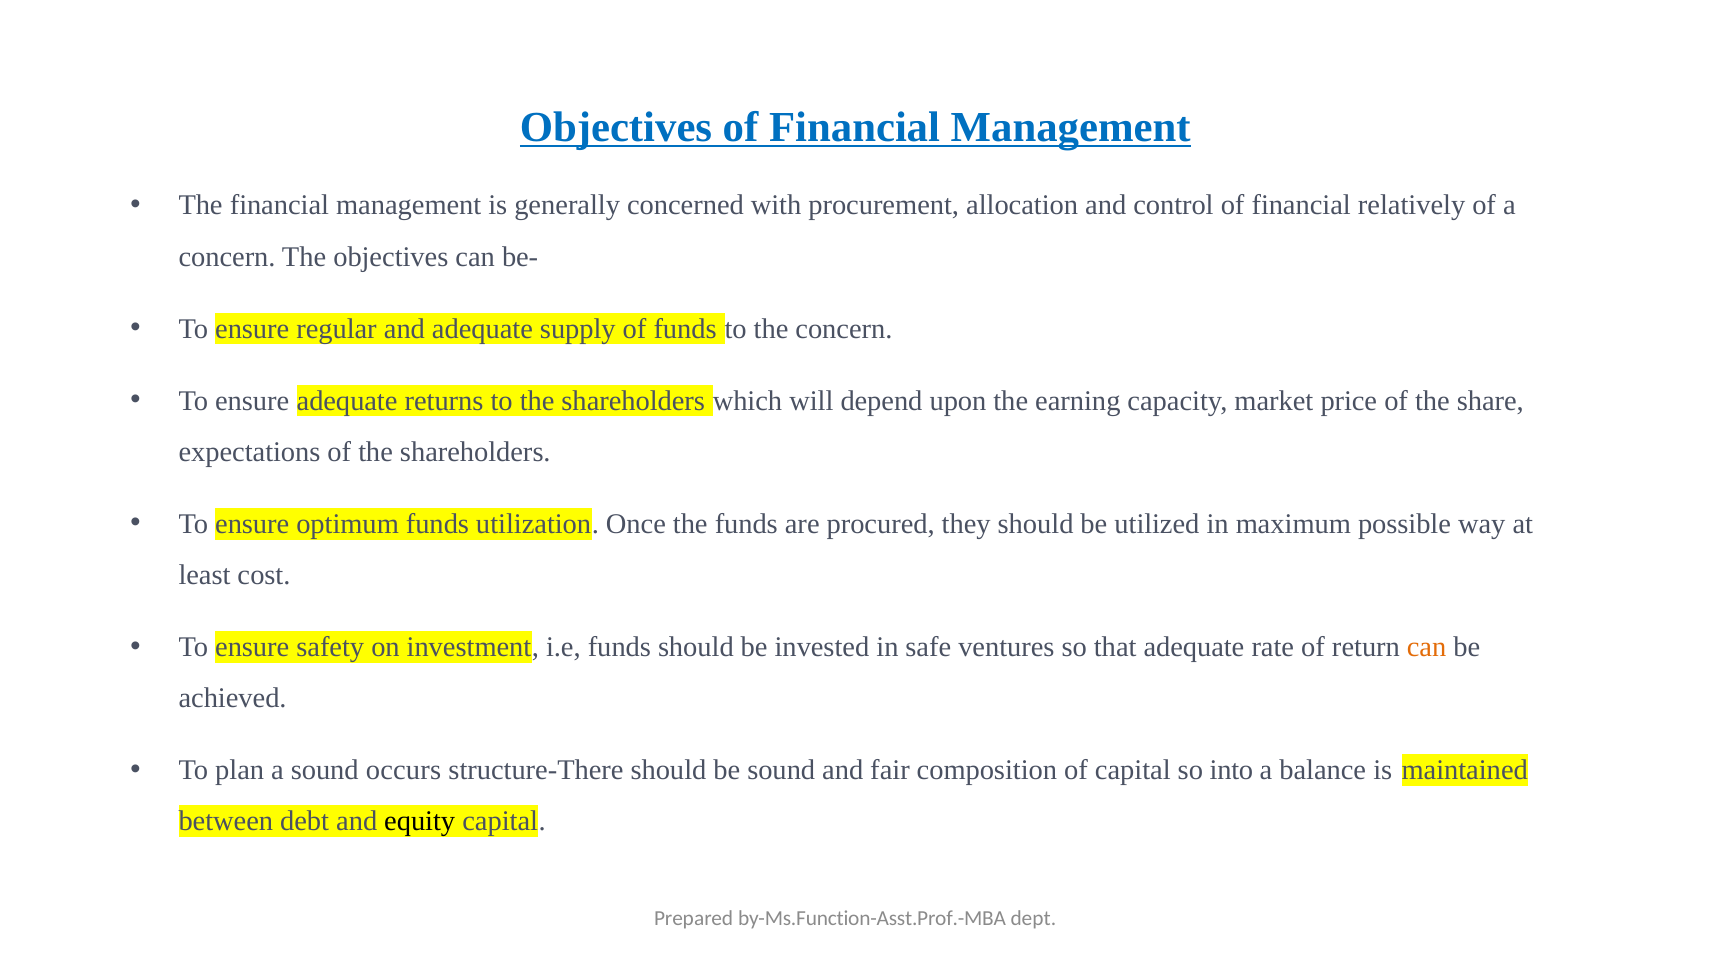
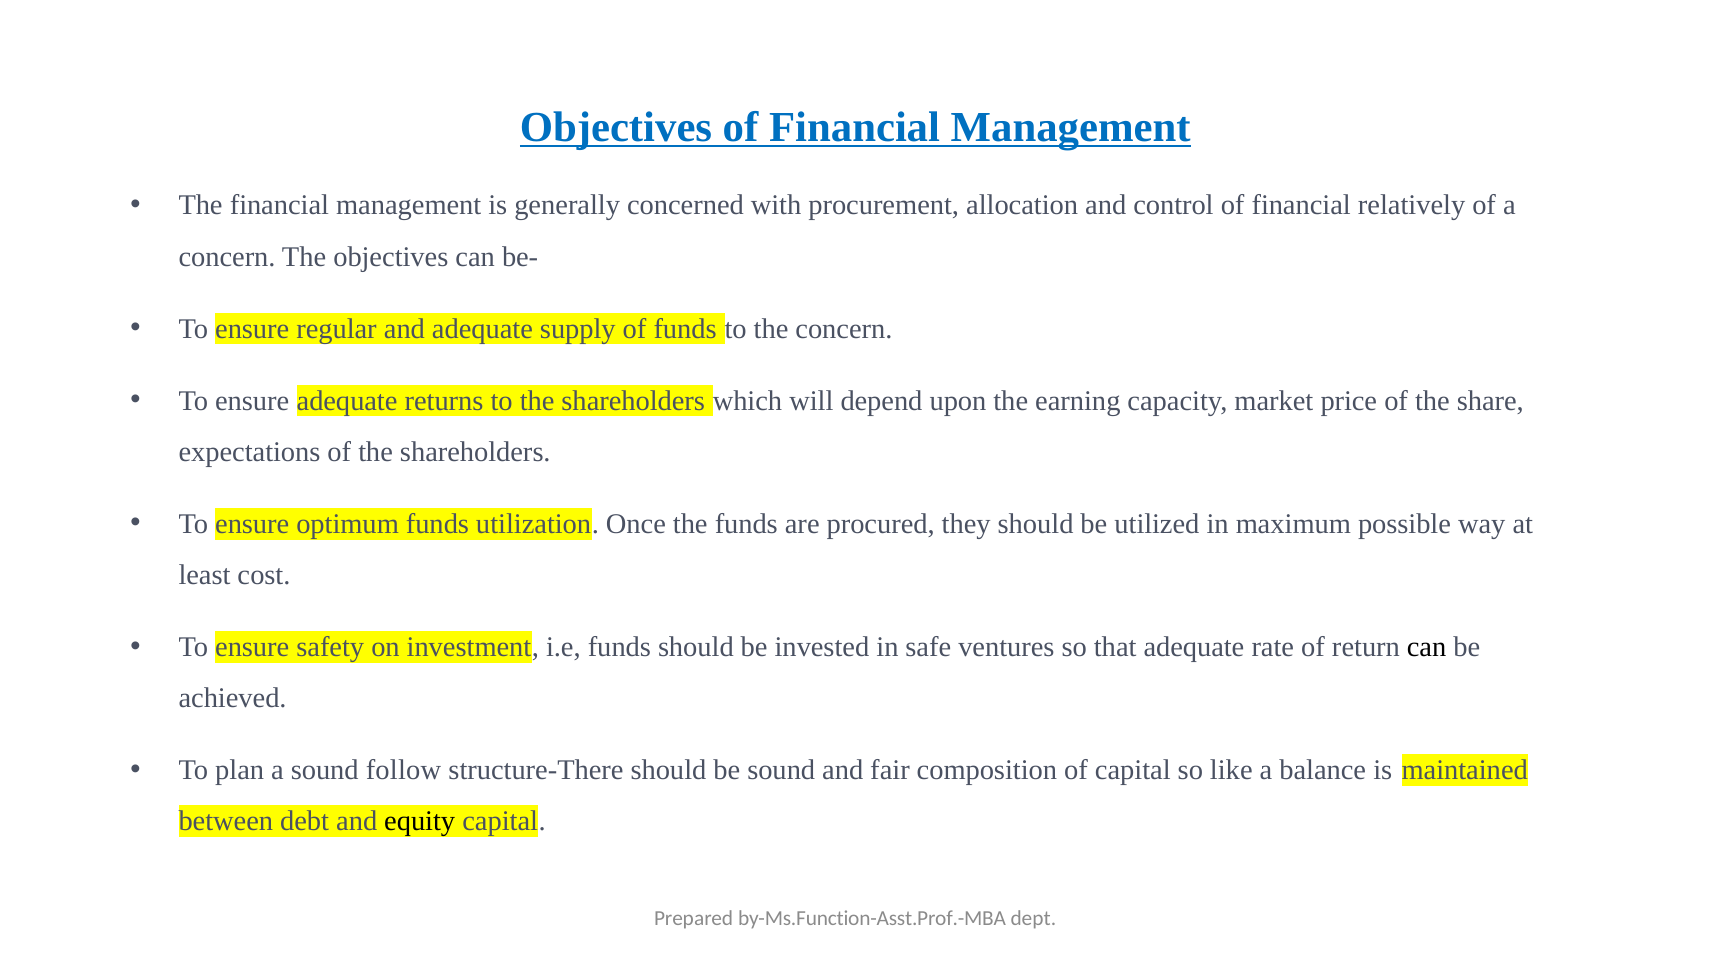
can at (1427, 647) colour: orange -> black
occurs: occurs -> follow
into: into -> like
